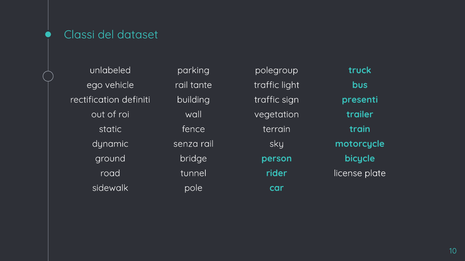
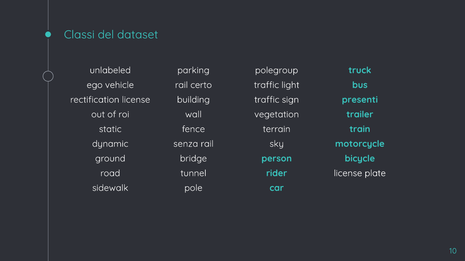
tante: tante -> certo
rectification definiti: definiti -> license
